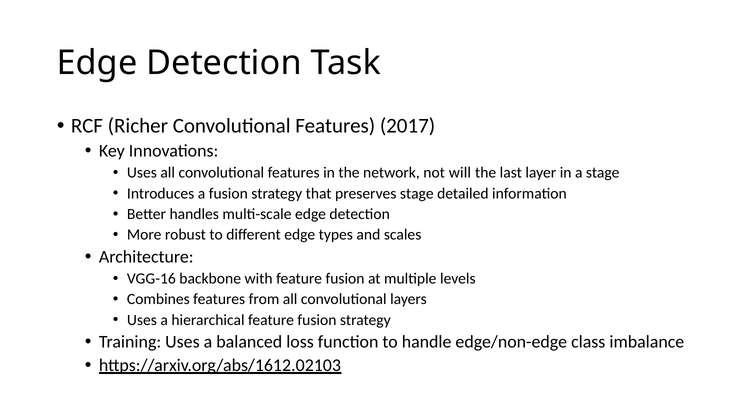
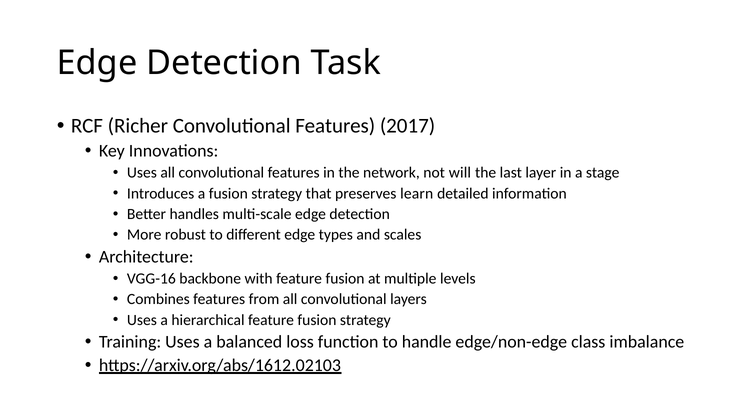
preserves stage: stage -> learn
